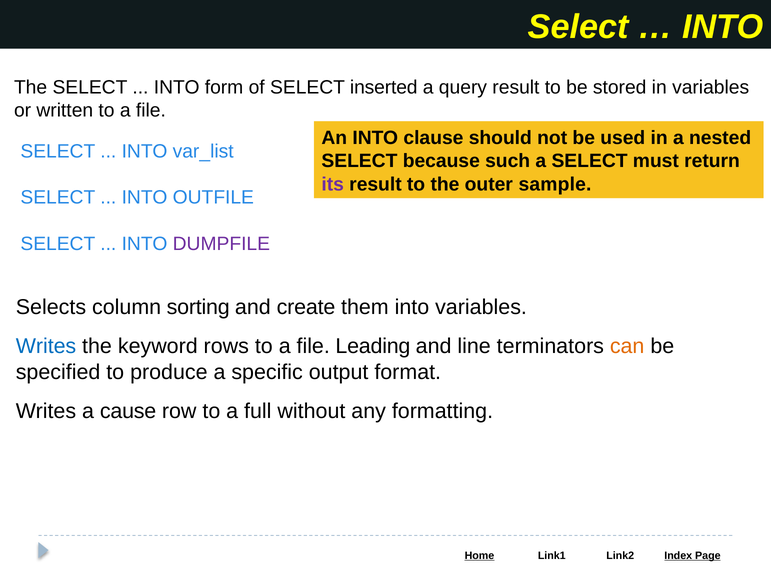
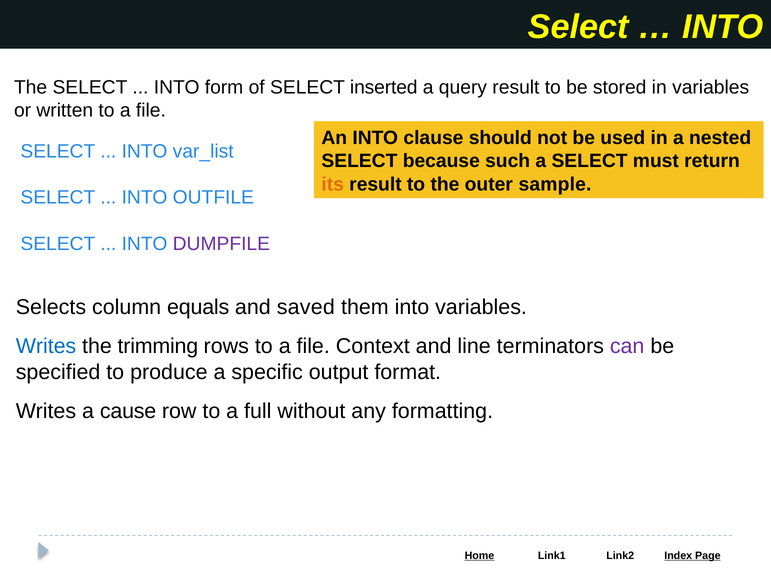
its colour: purple -> orange
sorting: sorting -> equals
create: create -> saved
keyword: keyword -> trimming
Leading: Leading -> Context
can colour: orange -> purple
